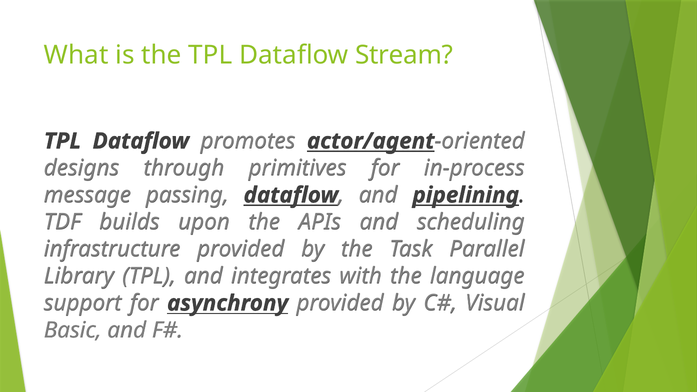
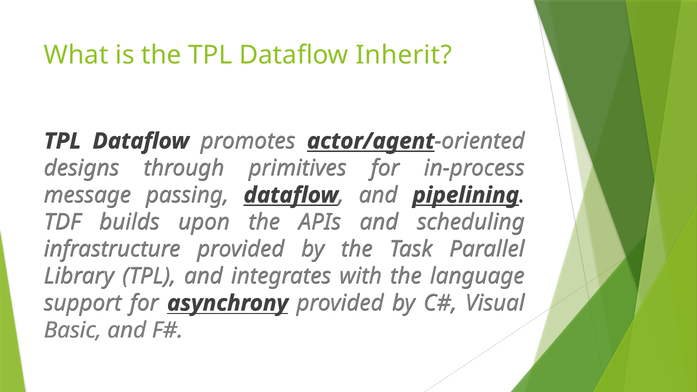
Stream: Stream -> Inherit
